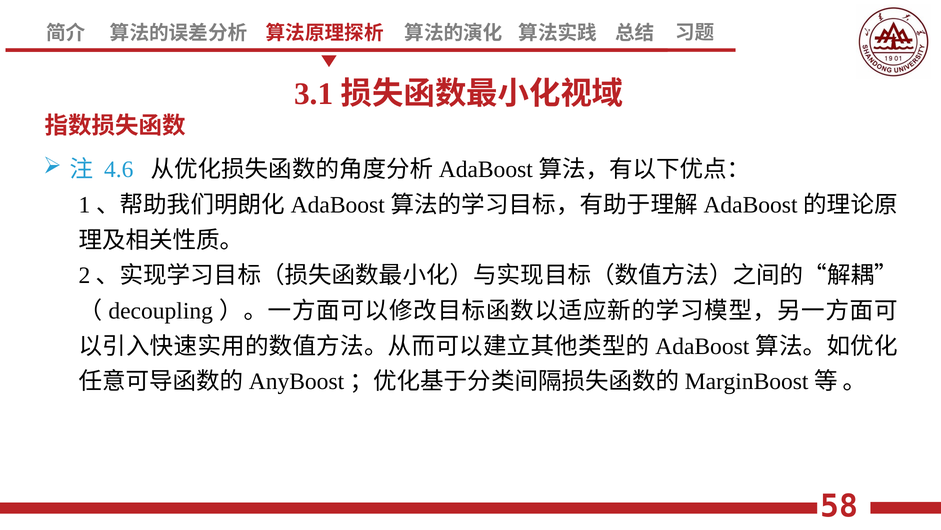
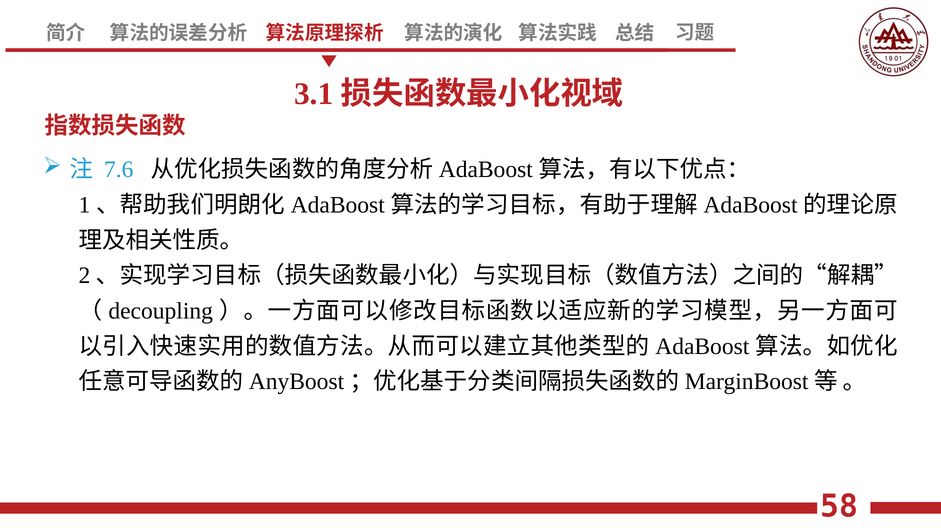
4.6: 4.6 -> 7.6
